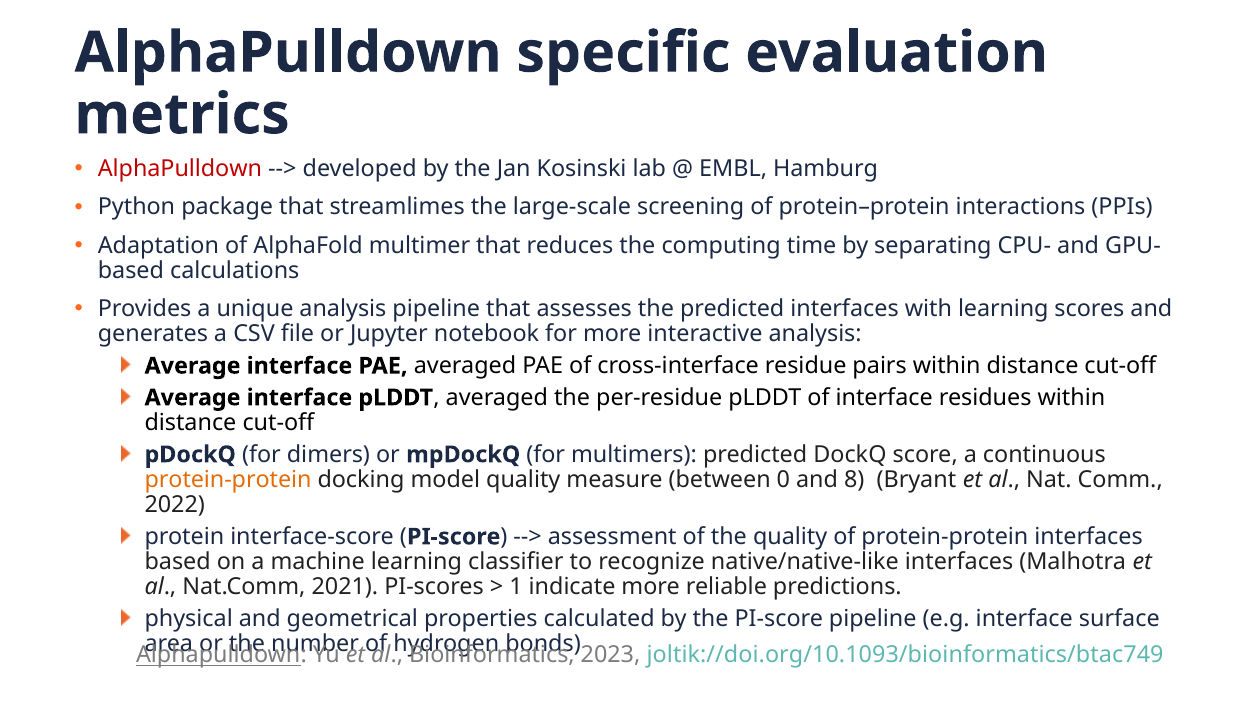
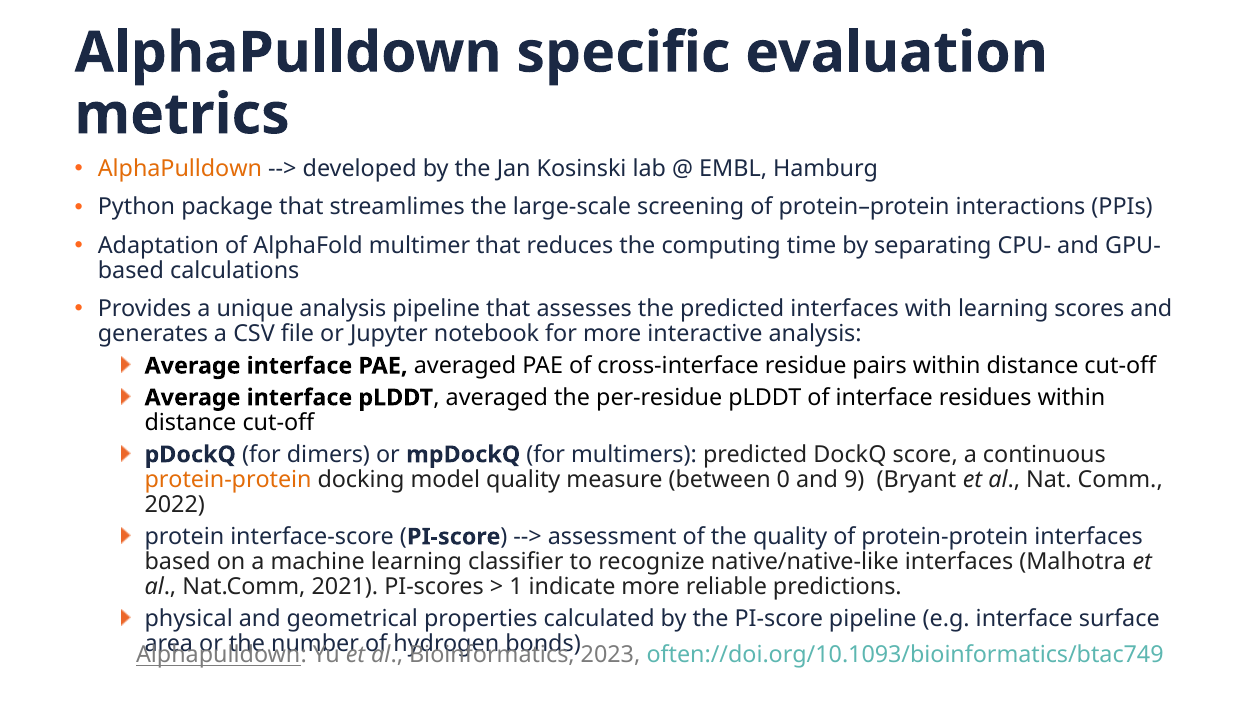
AlphaPulldown at (180, 169) colour: red -> orange
8: 8 -> 9
joltik://doi.org/10.1093/bioinformatics/btac749: joltik://doi.org/10.1093/bioinformatics/btac749 -> often://doi.org/10.1093/bioinformatics/btac749
